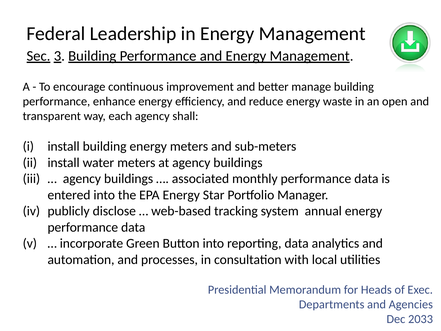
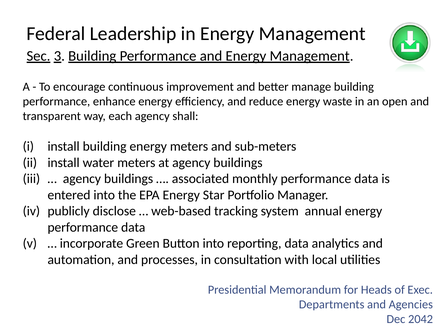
2033: 2033 -> 2042
